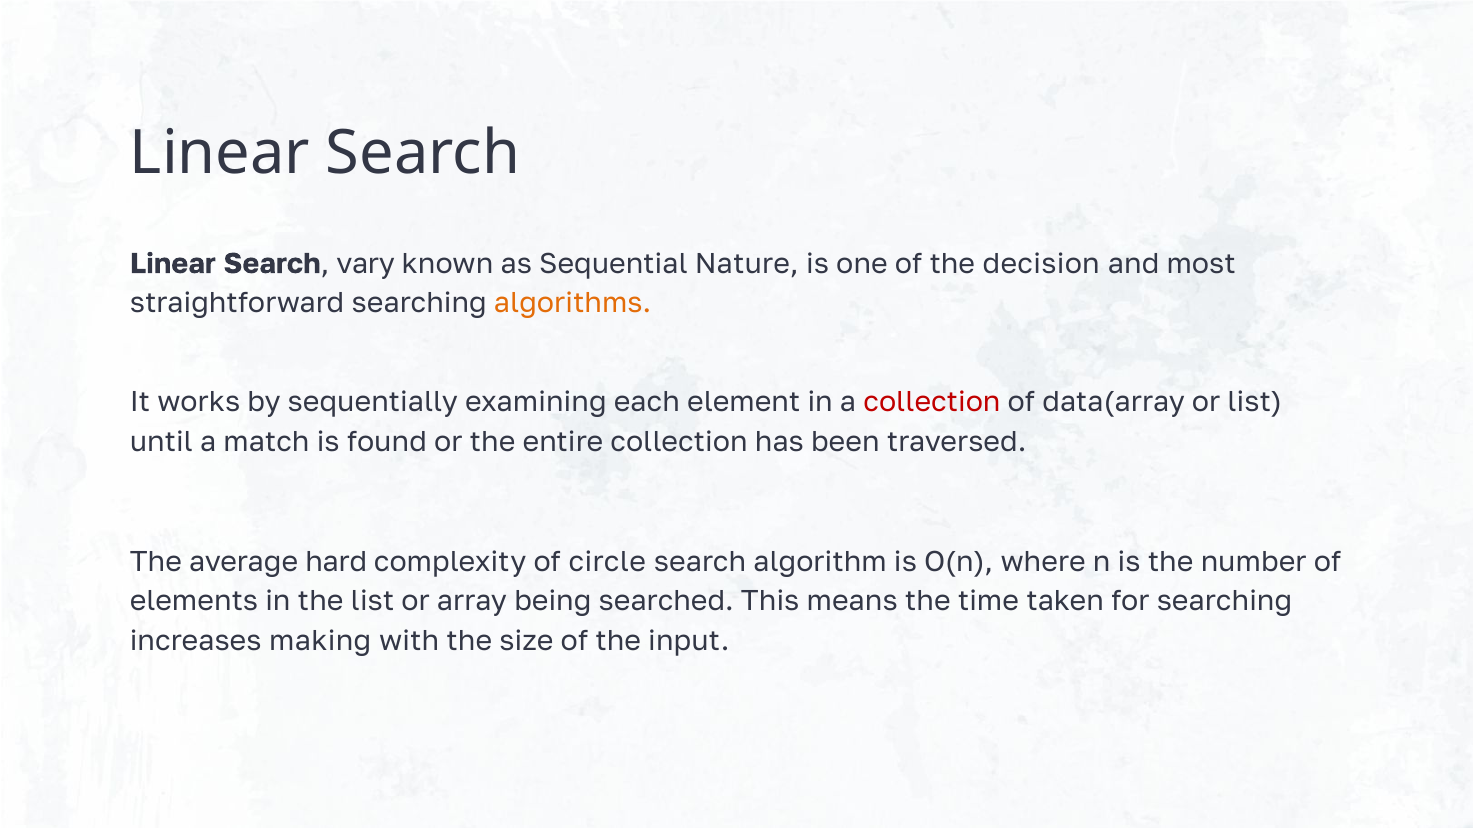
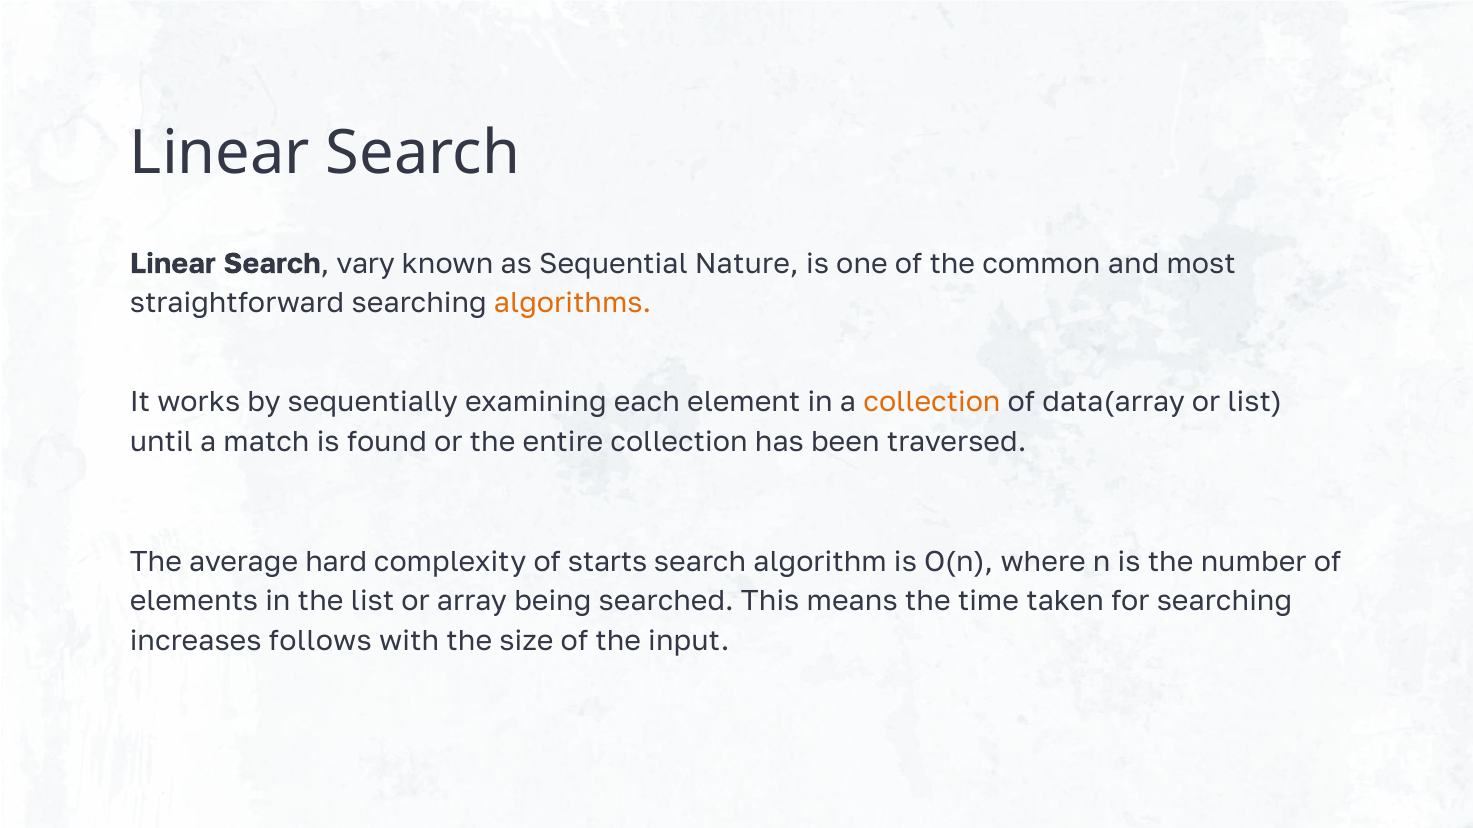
decision: decision -> common
collection at (932, 403) colour: red -> orange
circle: circle -> starts
making: making -> follows
